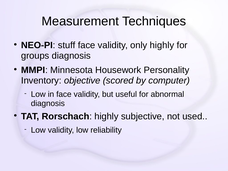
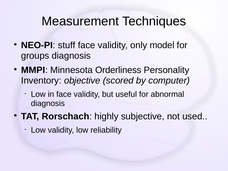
only highly: highly -> model
Housework: Housework -> Orderliness
